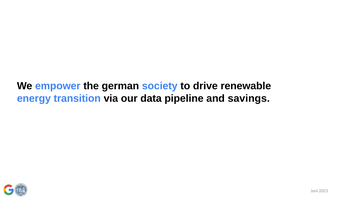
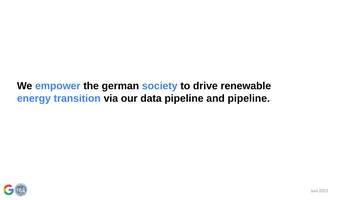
and savings: savings -> pipeline
